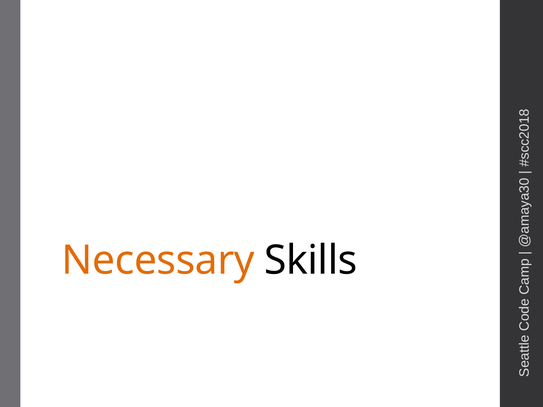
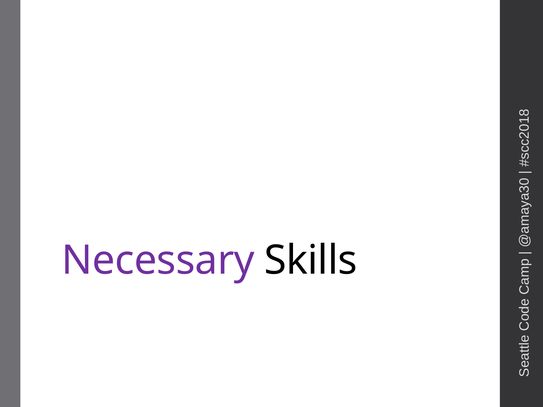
Necessary colour: orange -> purple
